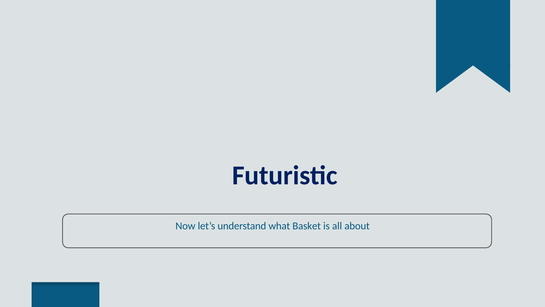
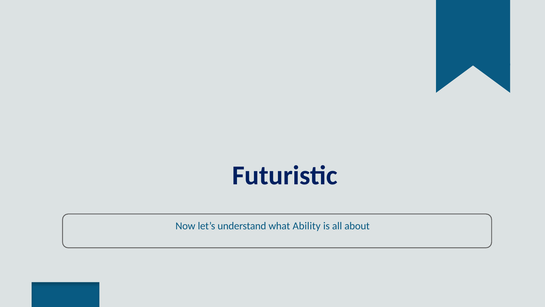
Basket: Basket -> Ability
